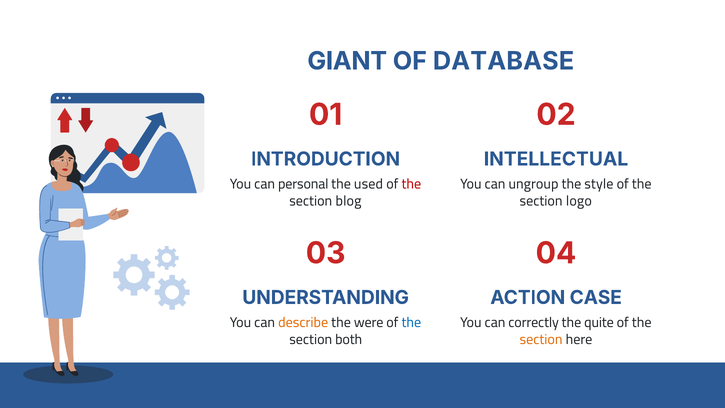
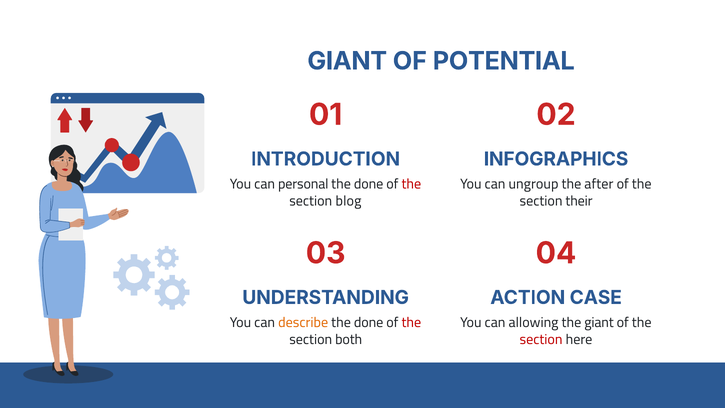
DATABASE: DATABASE -> POTENTIAL
INTELLECTUAL: INTELLECTUAL -> INFOGRAPHICS
used at (369, 184): used -> done
style: style -> after
logo: logo -> their
were at (369, 322): were -> done
the at (411, 322) colour: blue -> red
correctly: correctly -> allowing
the quite: quite -> giant
section at (541, 339) colour: orange -> red
